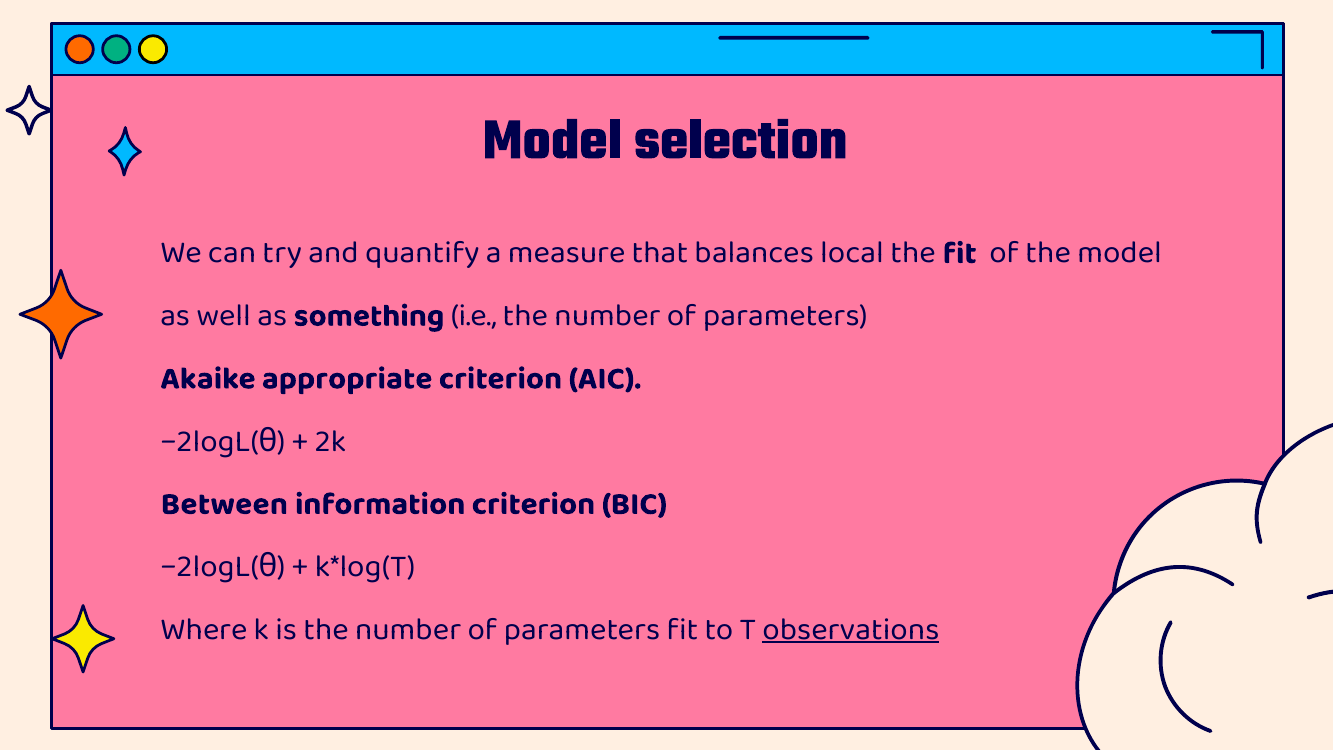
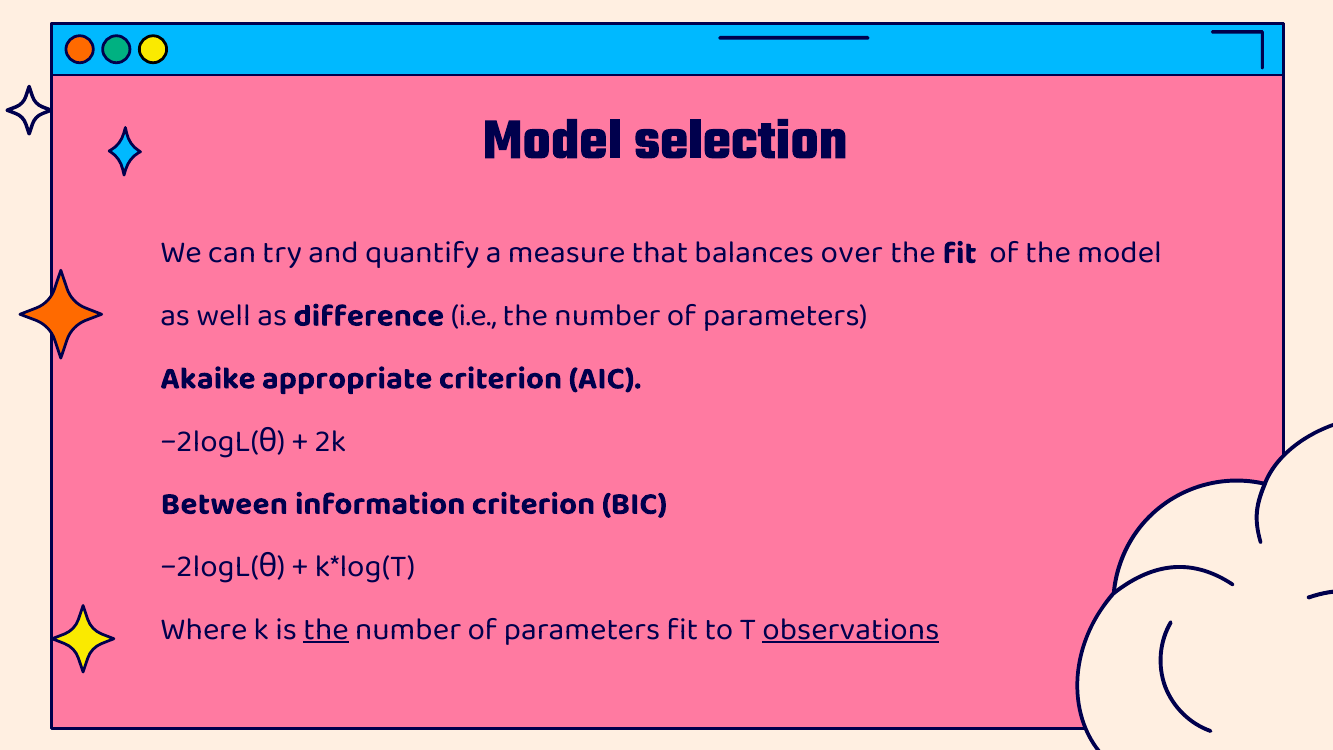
local: local -> over
something: something -> difference
the at (326, 629) underline: none -> present
